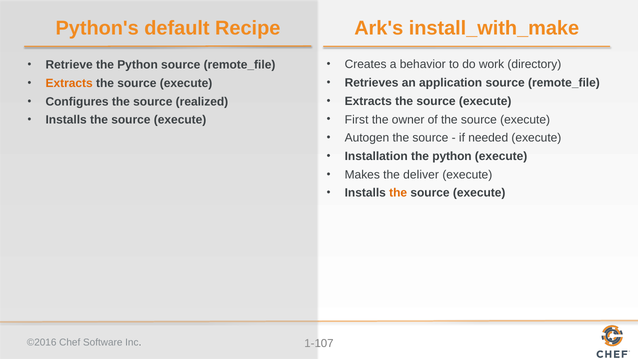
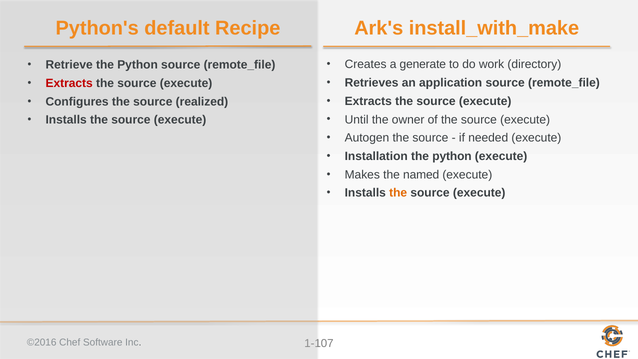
behavior: behavior -> generate
Extracts at (69, 83) colour: orange -> red
First: First -> Until
deliver: deliver -> named
